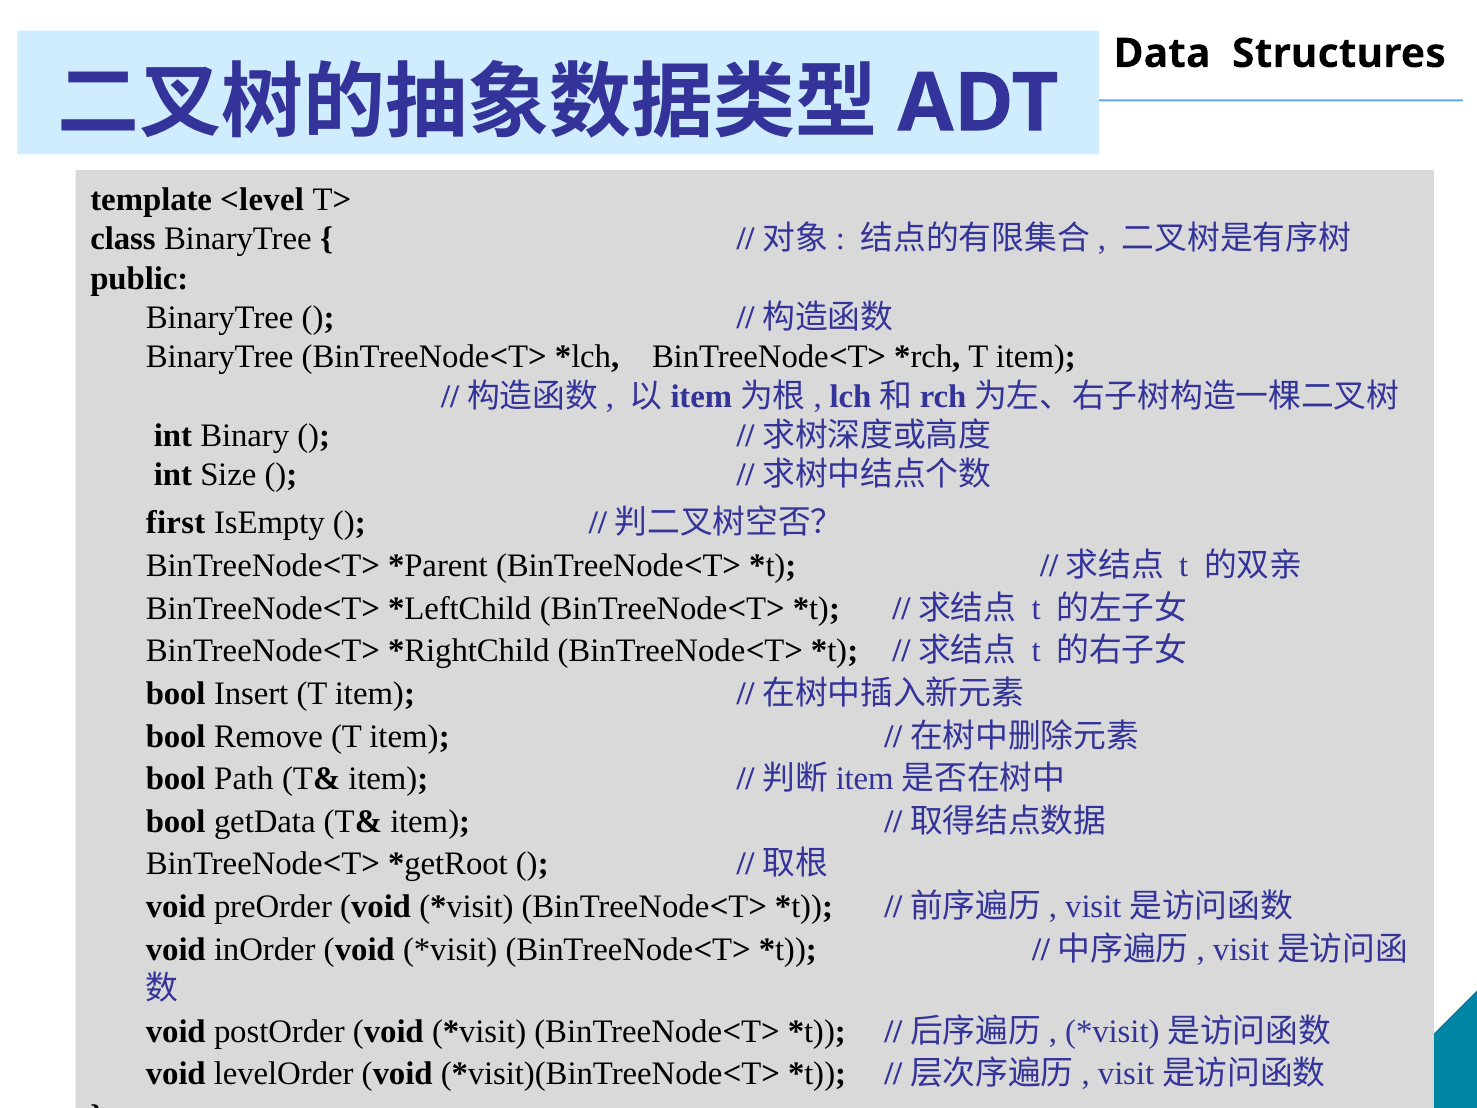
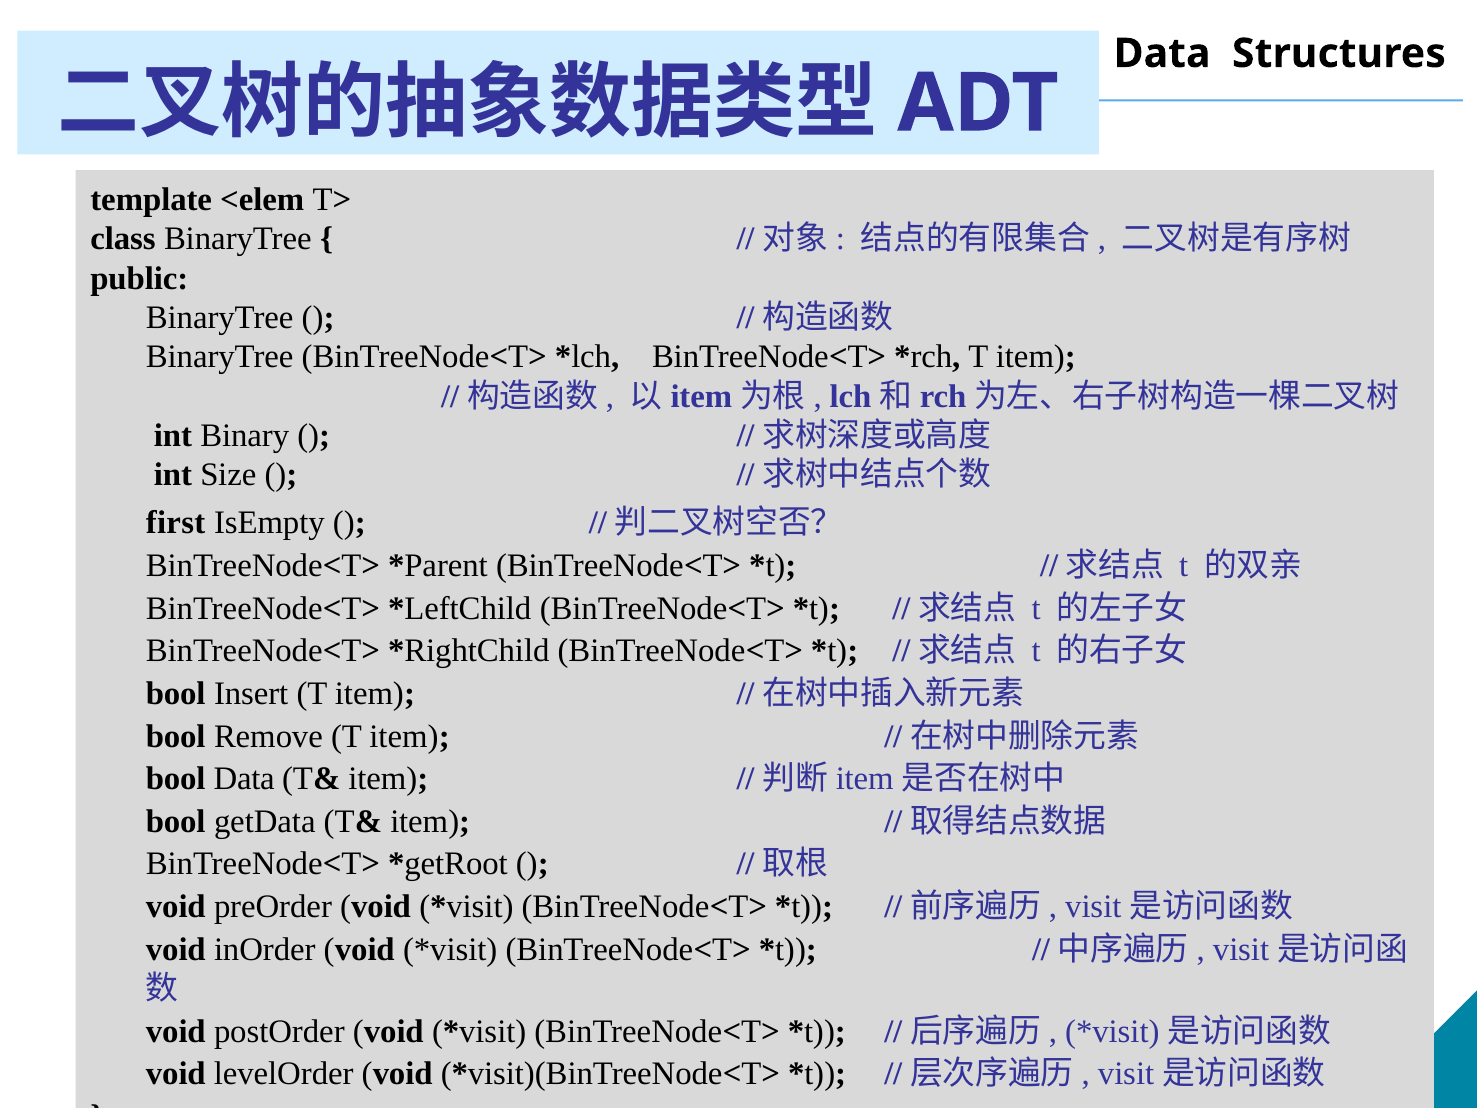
<level: <level -> <elem
bool Path: Path -> Data
